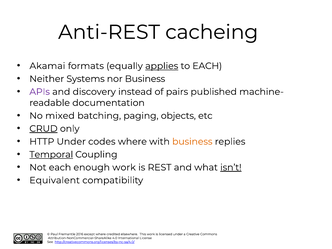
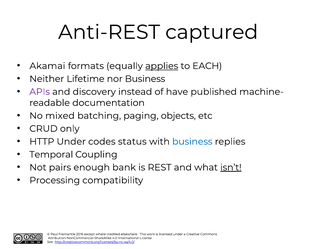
cacheing: cacheing -> captured
Systems: Systems -> Lifetime
pairs: pairs -> have
CRUD underline: present -> none
codes where: where -> status
business at (192, 142) colour: orange -> blue
Temporal underline: present -> none
Not each: each -> pairs
enough work: work -> bank
Equivalent: Equivalent -> Processing
